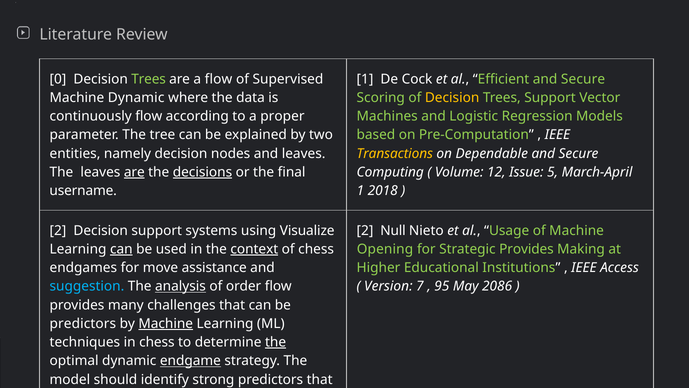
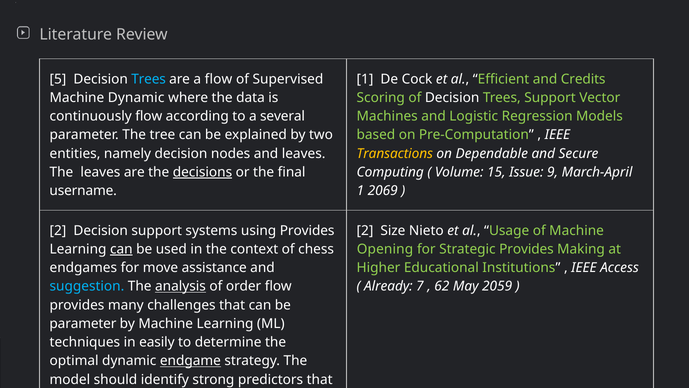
0: 0 -> 5
Trees at (149, 79) colour: light green -> light blue
Efficient and Secure: Secure -> Credits
Decision at (452, 98) colour: yellow -> white
proper: proper -> several
are at (134, 172) underline: present -> none
12: 12 -> 15
5: 5 -> 9
2018: 2018 -> 2069
using Visualize: Visualize -> Provides
Null: Null -> Size
context underline: present -> none
Version: Version -> Already
95: 95 -> 62
2086: 2086 -> 2059
predictors at (83, 323): predictors -> parameter
Machine at (166, 323) underline: present -> none
in chess: chess -> easily
the at (276, 342) underline: present -> none
